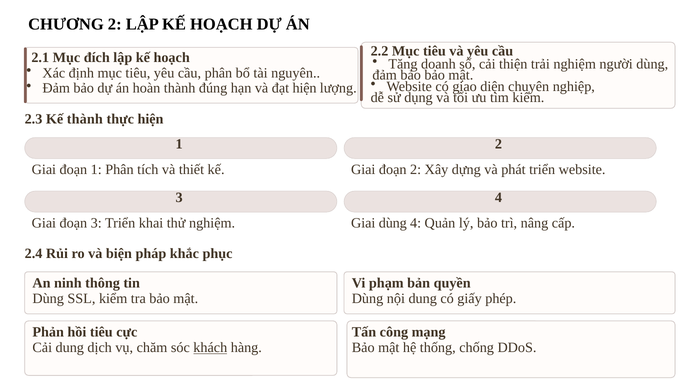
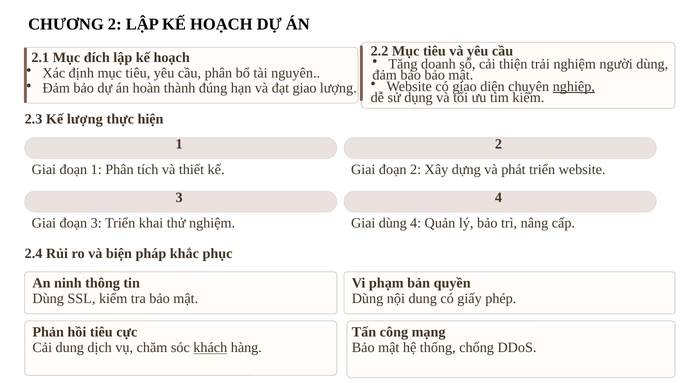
nghiệp underline: none -> present
đạt hiện: hiện -> giao
Kế thành: thành -> lượng
